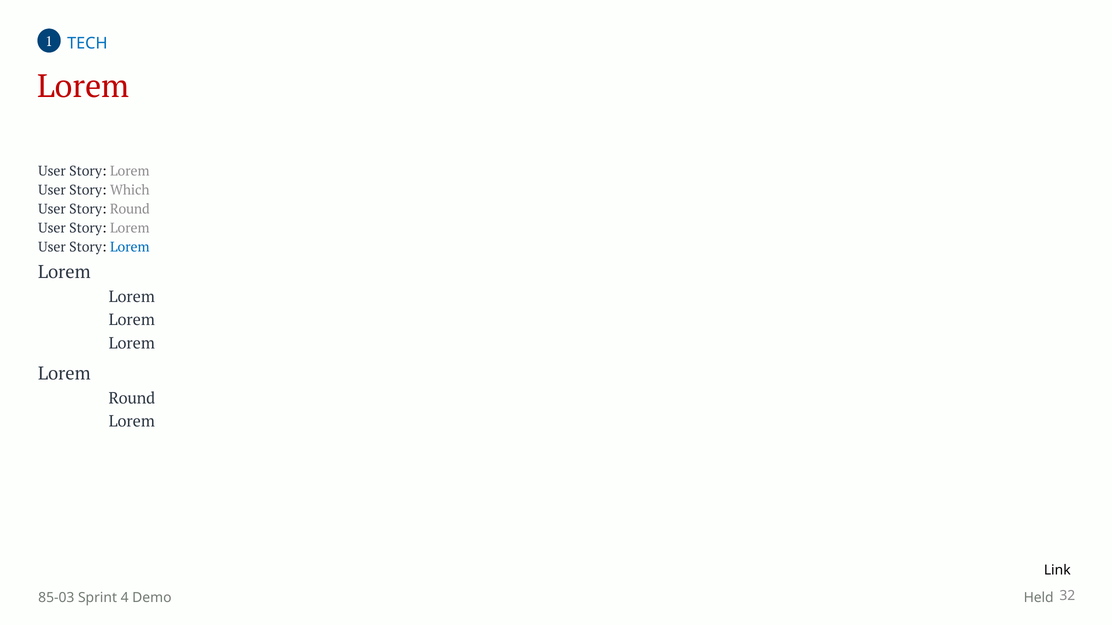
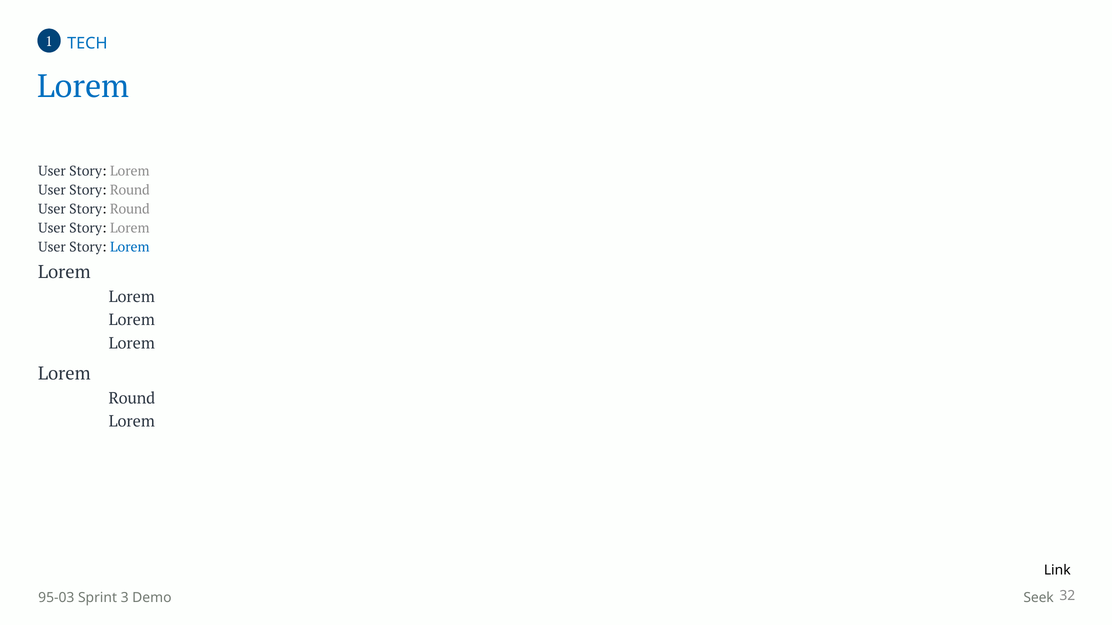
Lorem at (83, 87) colour: red -> blue
Which at (130, 190): Which -> Round
85-03: 85-03 -> 95-03
4: 4 -> 3
Held: Held -> Seek
